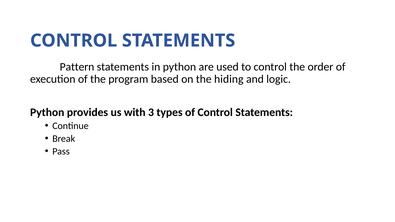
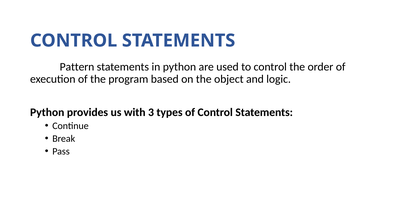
hiding: hiding -> object
